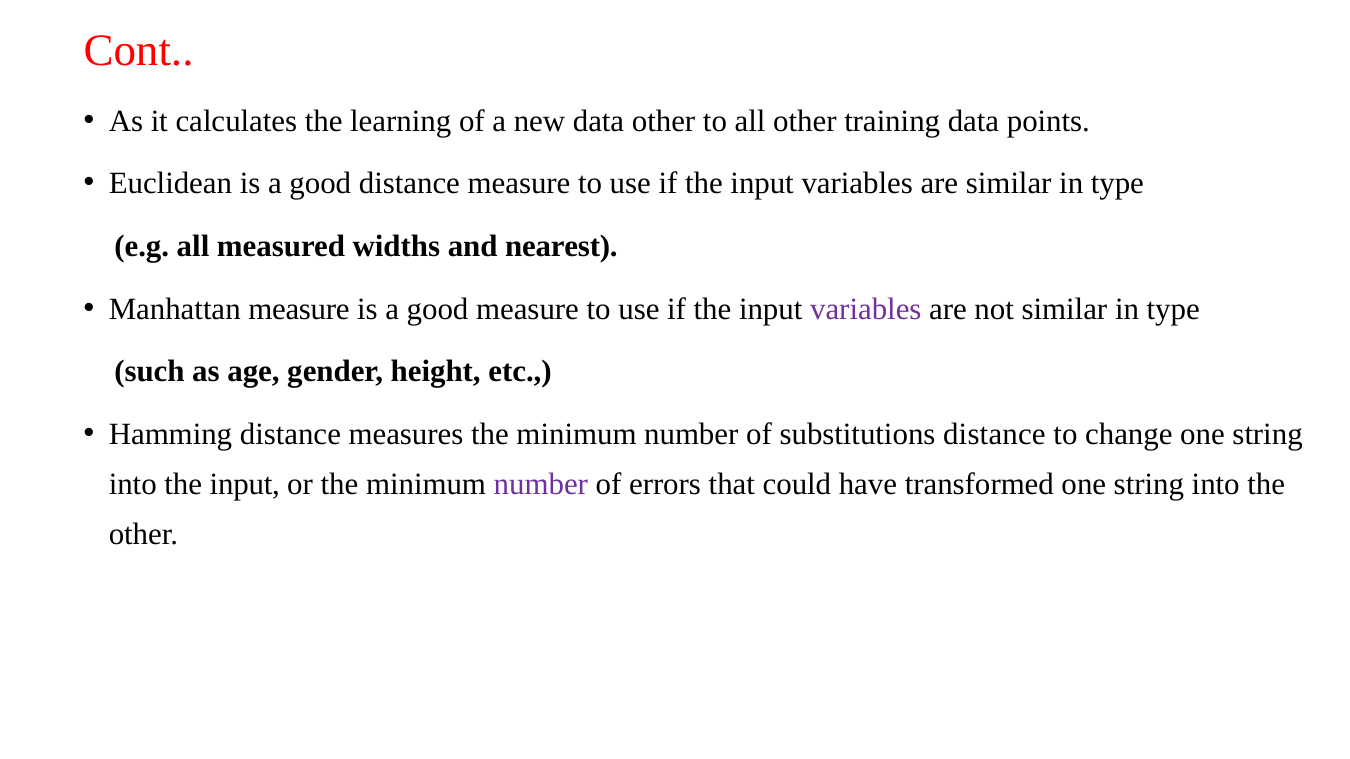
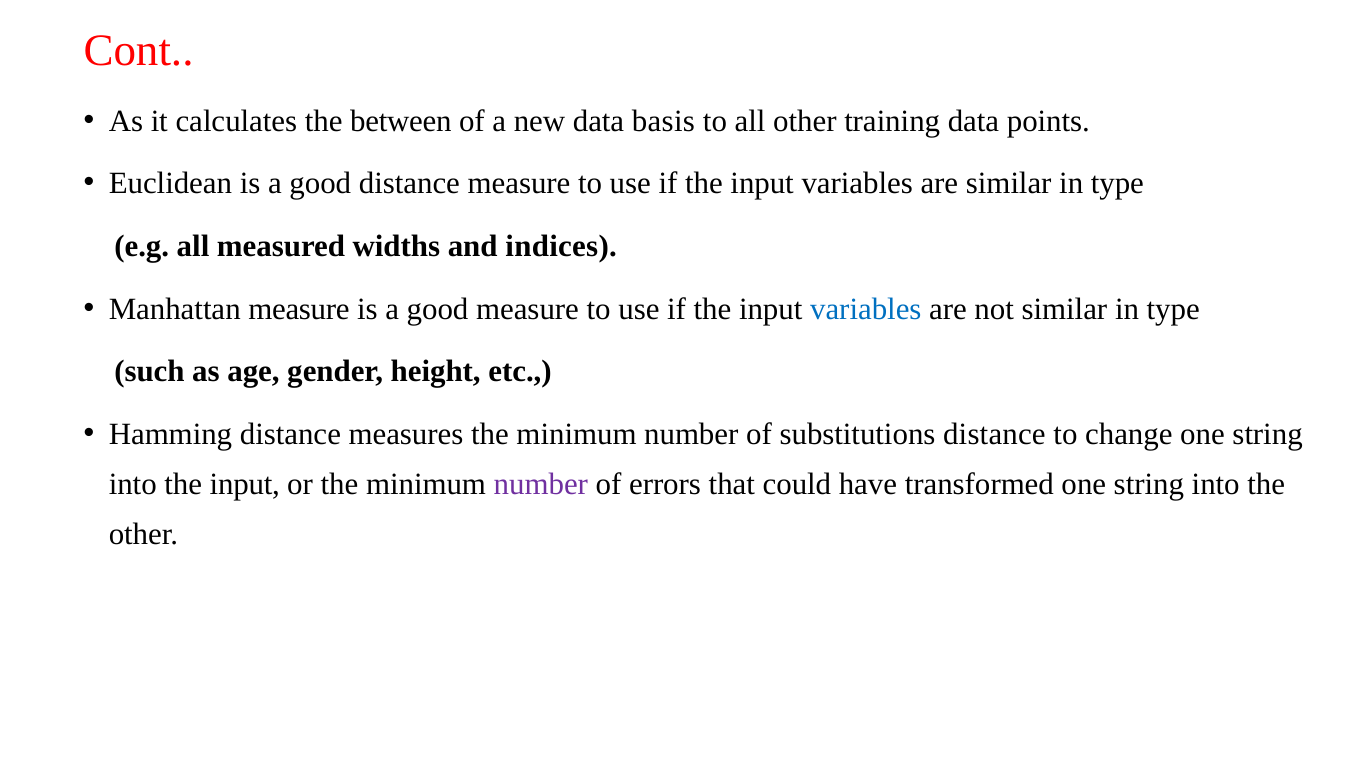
learning: learning -> between
data other: other -> basis
nearest: nearest -> indices
variables at (866, 309) colour: purple -> blue
